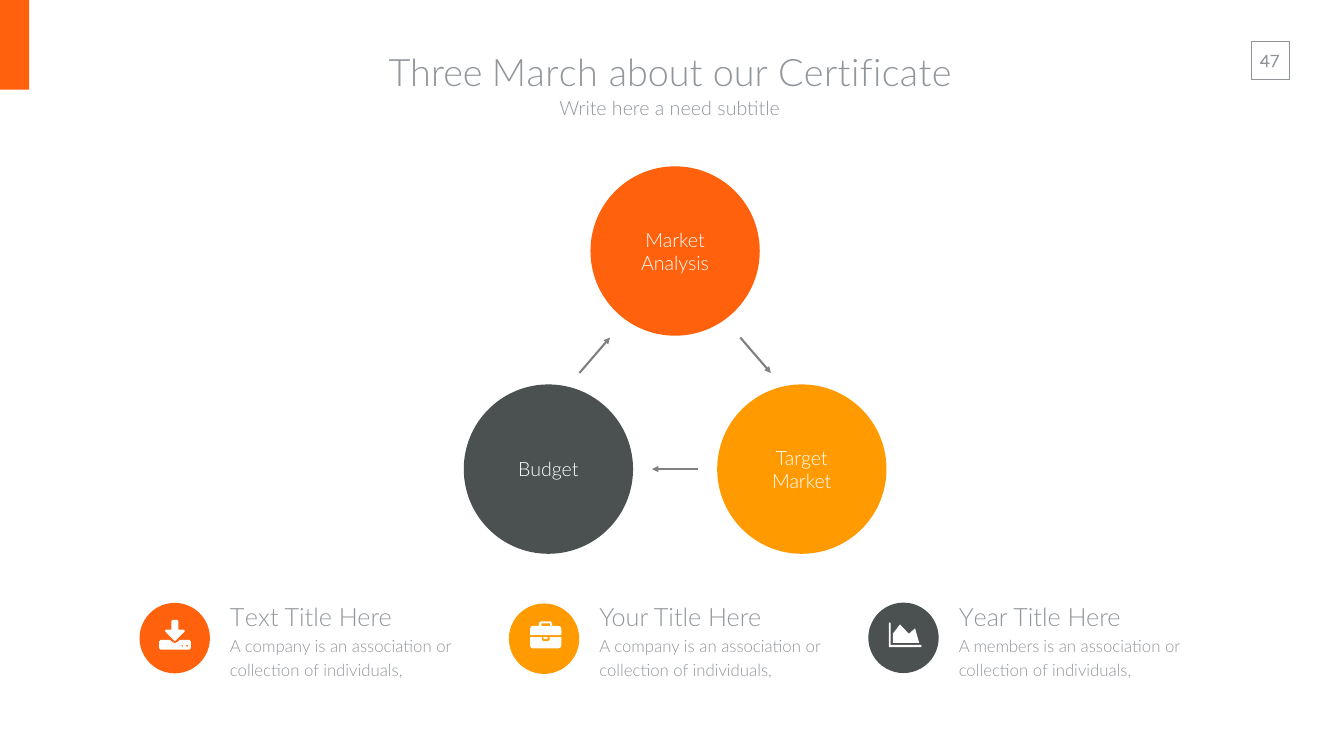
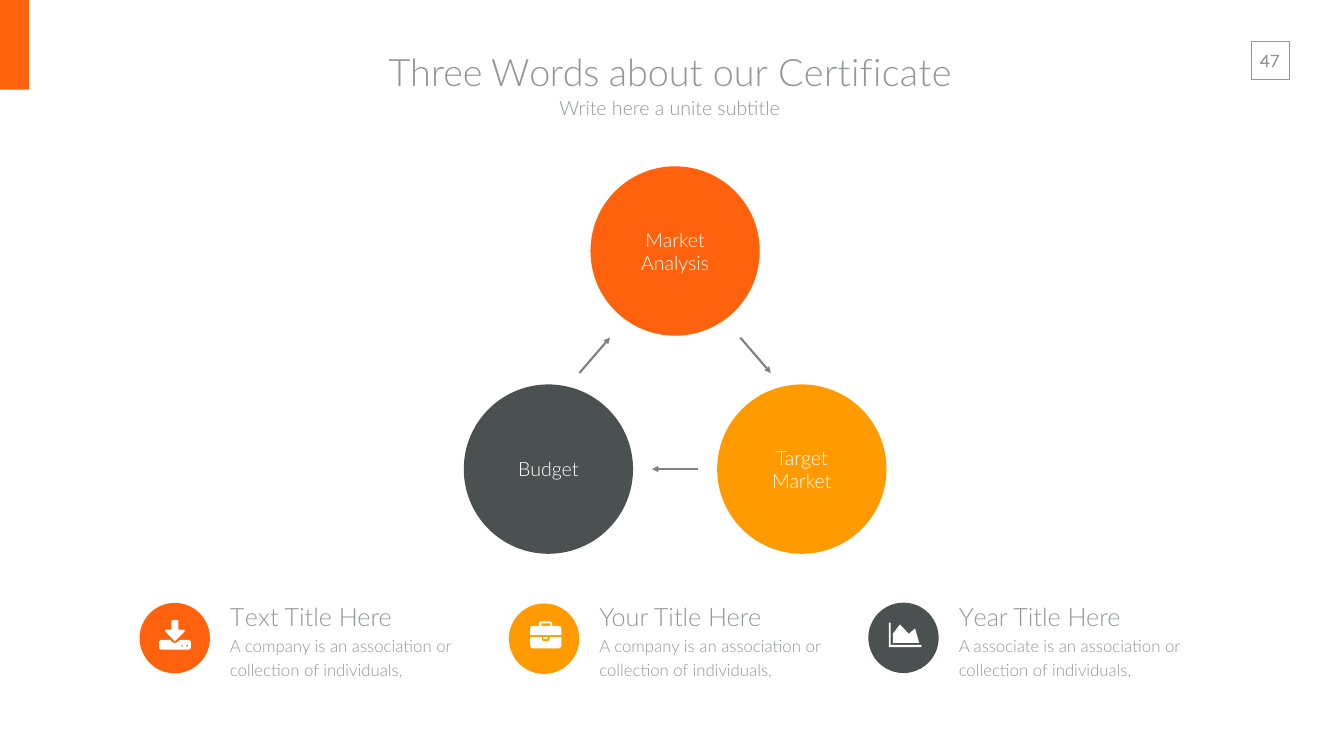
March: March -> Words
need: need -> unite
members: members -> associate
